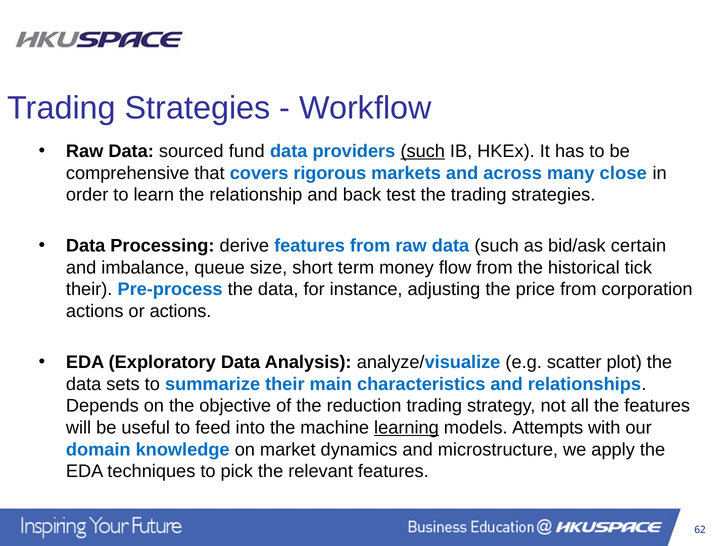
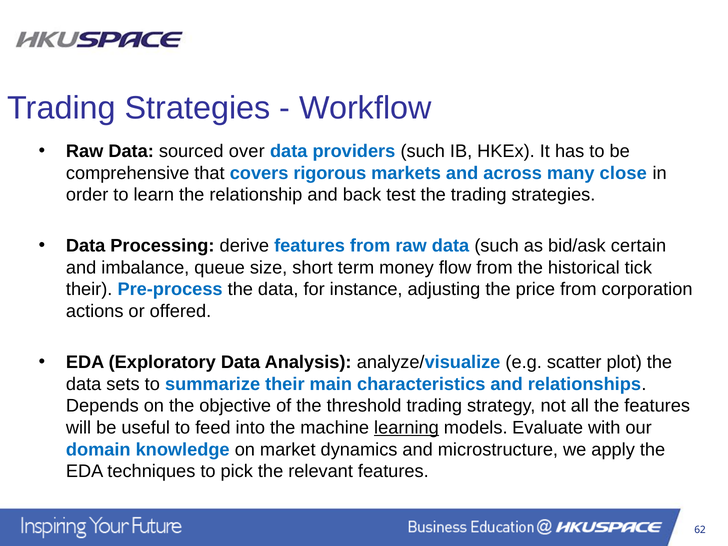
fund: fund -> over
such at (423, 151) underline: present -> none
or actions: actions -> offered
reduction: reduction -> threshold
Attempts: Attempts -> Evaluate
